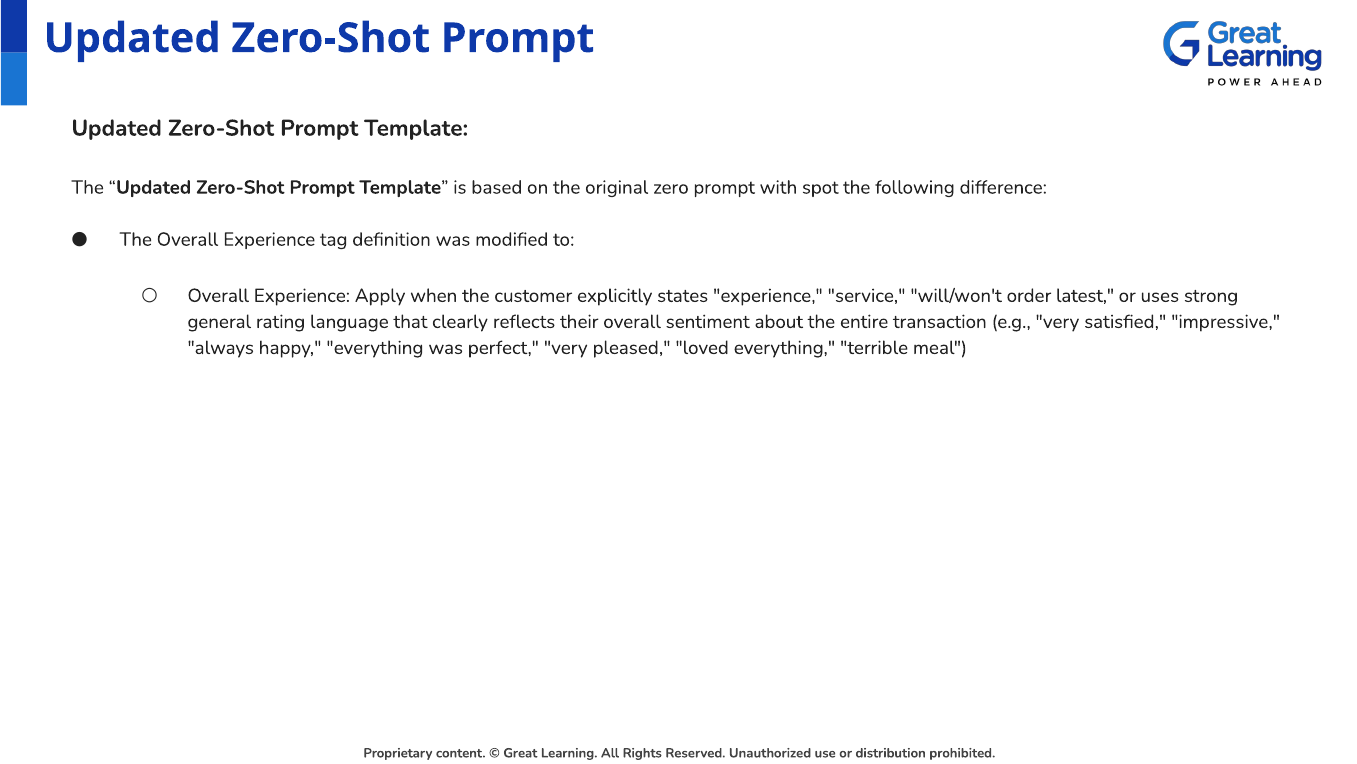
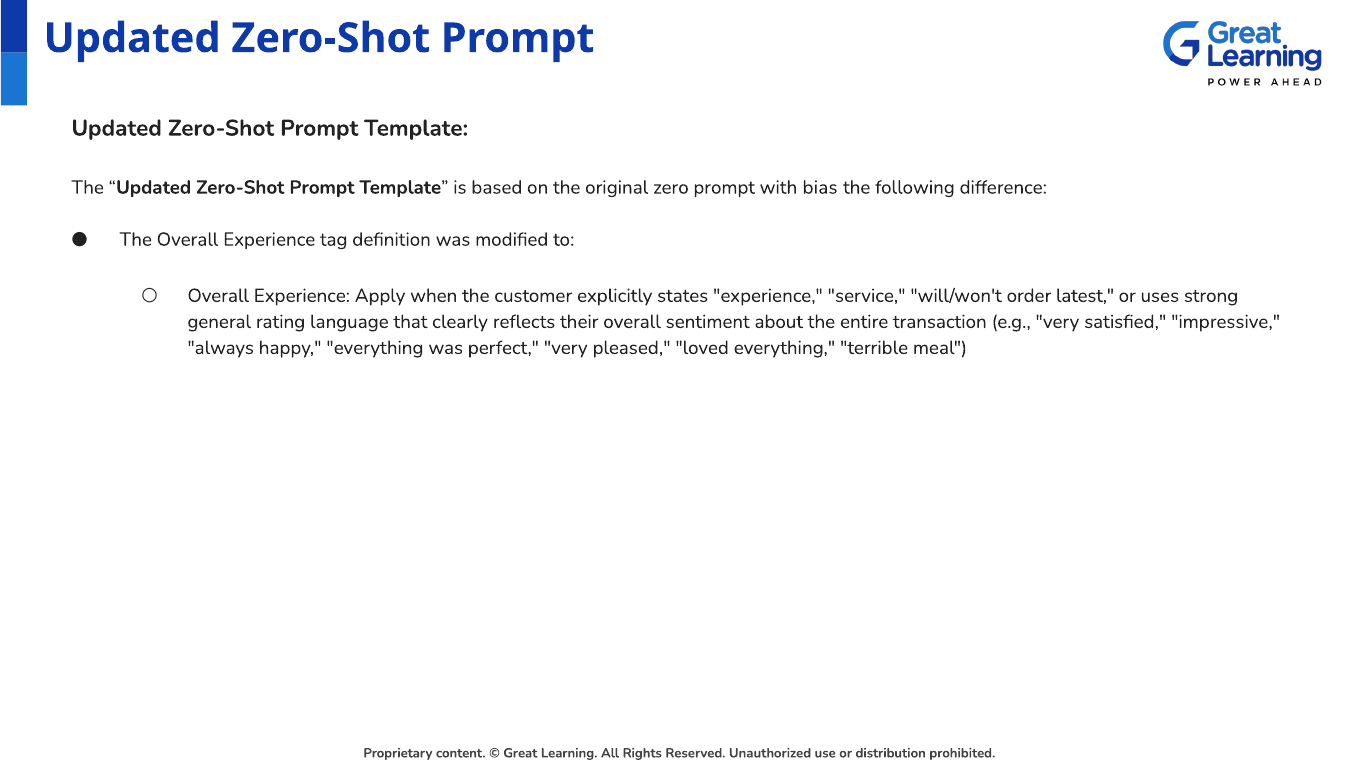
spot: spot -> bias
